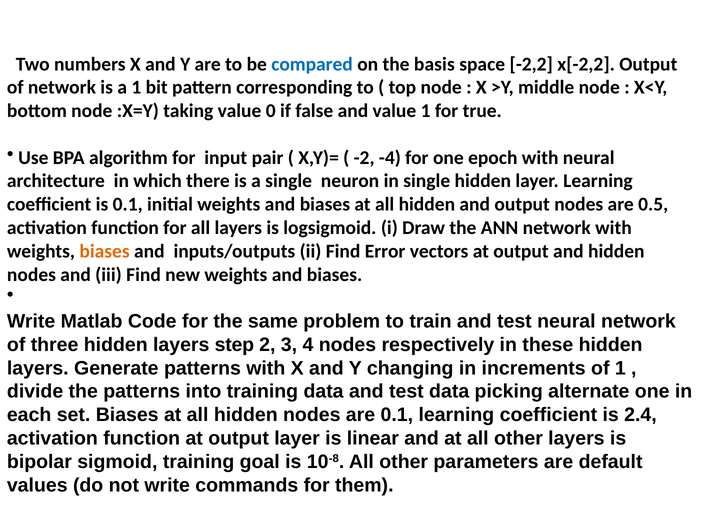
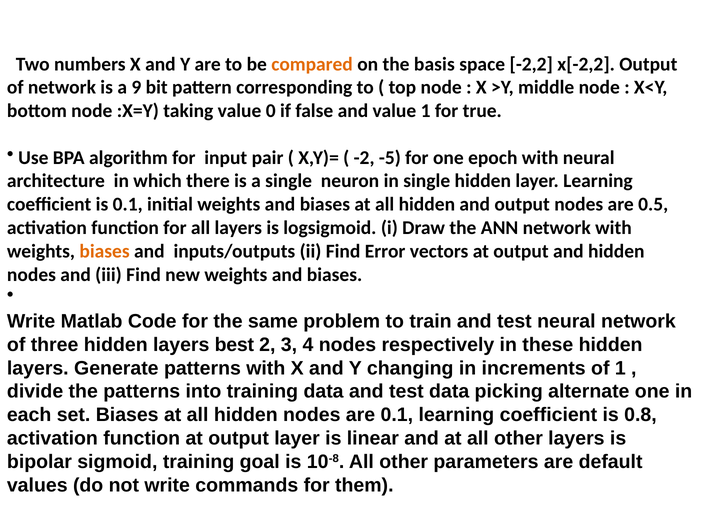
compared colour: blue -> orange
a 1: 1 -> 9
-4: -4 -> -5
step: step -> best
2.4: 2.4 -> 0.8
